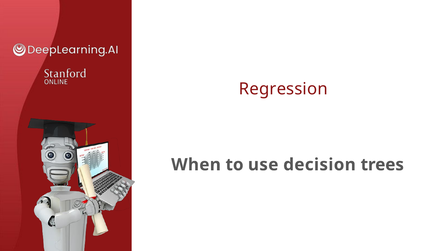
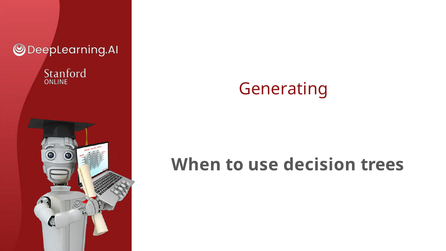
Regression: Regression -> Generating
